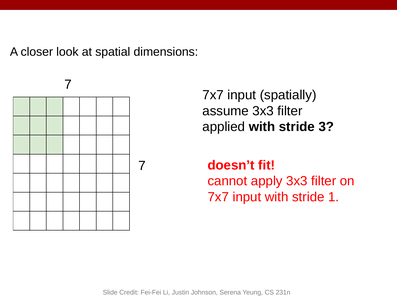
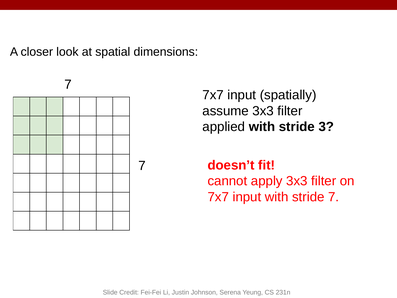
stride 1: 1 -> 7
